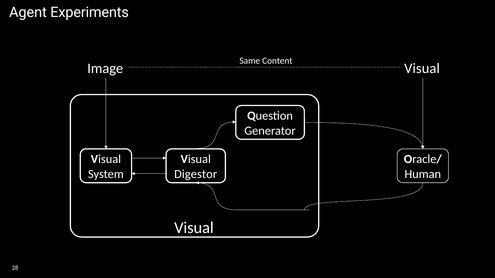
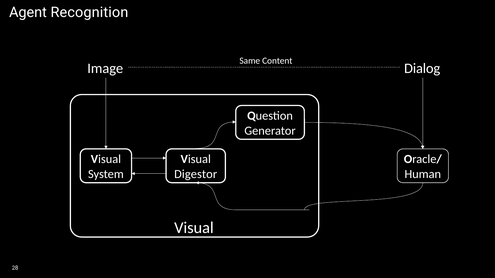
Experiments: Experiments -> Recognition
Visual at (422, 68): Visual -> Dialog
